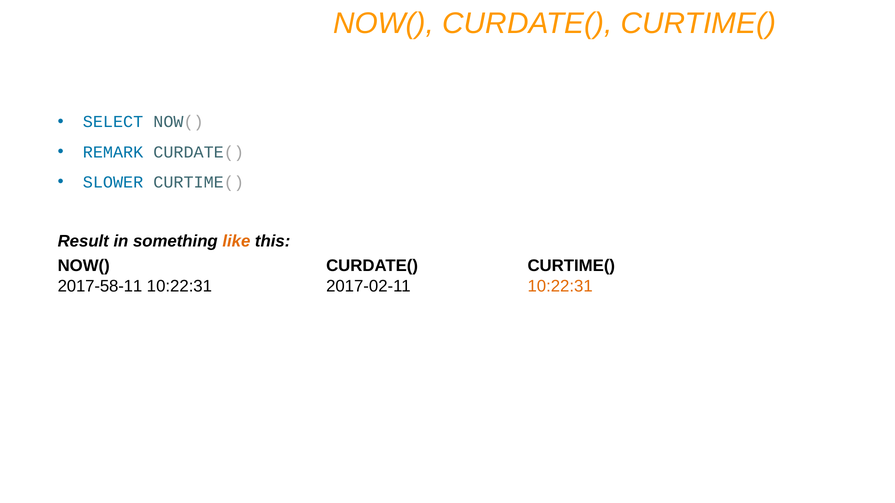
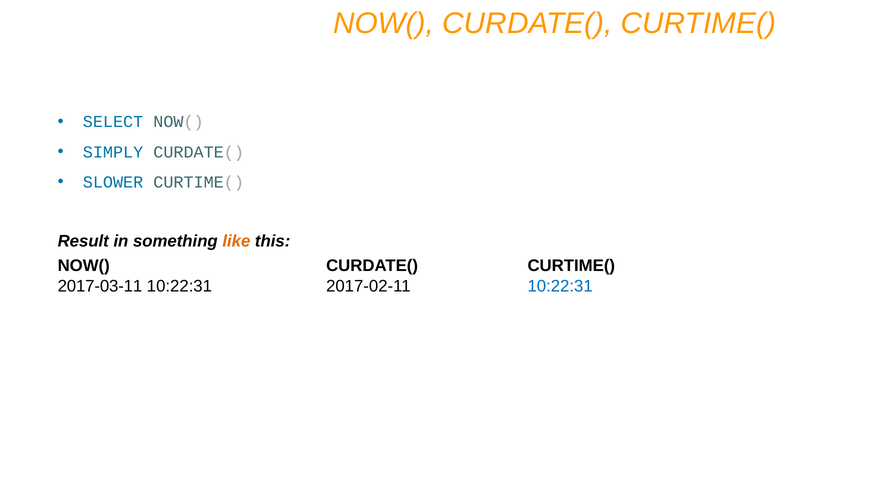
REMARK: REMARK -> SIMPLY
2017-58-11: 2017-58-11 -> 2017-03-11
10:22:31 at (560, 286) colour: orange -> blue
